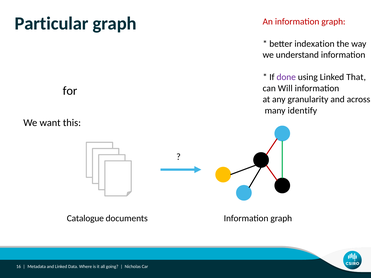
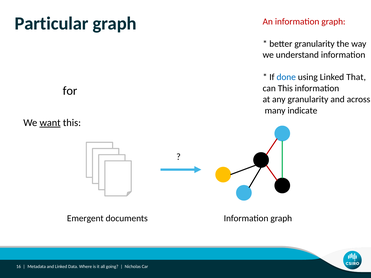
better indexation: indexation -> granularity
done colour: purple -> blue
can Will: Will -> This
identify: identify -> indicate
want underline: none -> present
Catalogue at (85, 219): Catalogue -> Emergent
